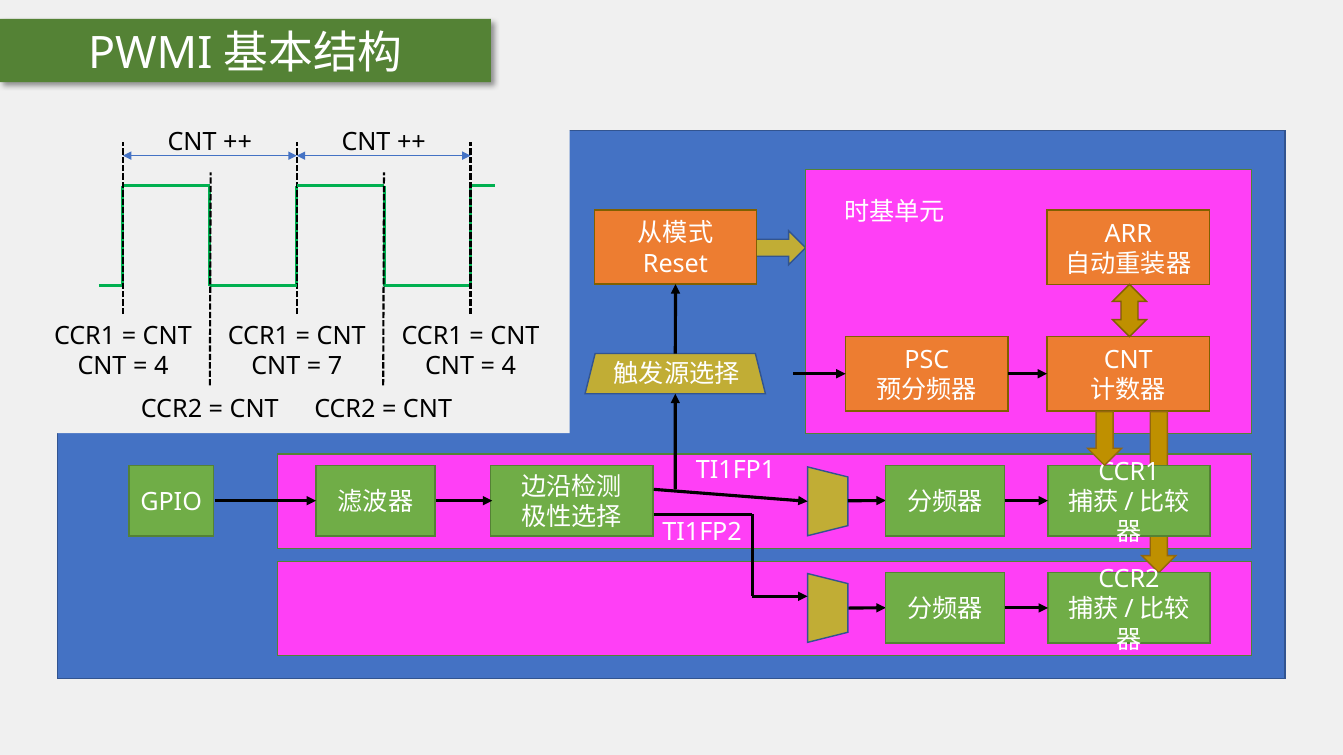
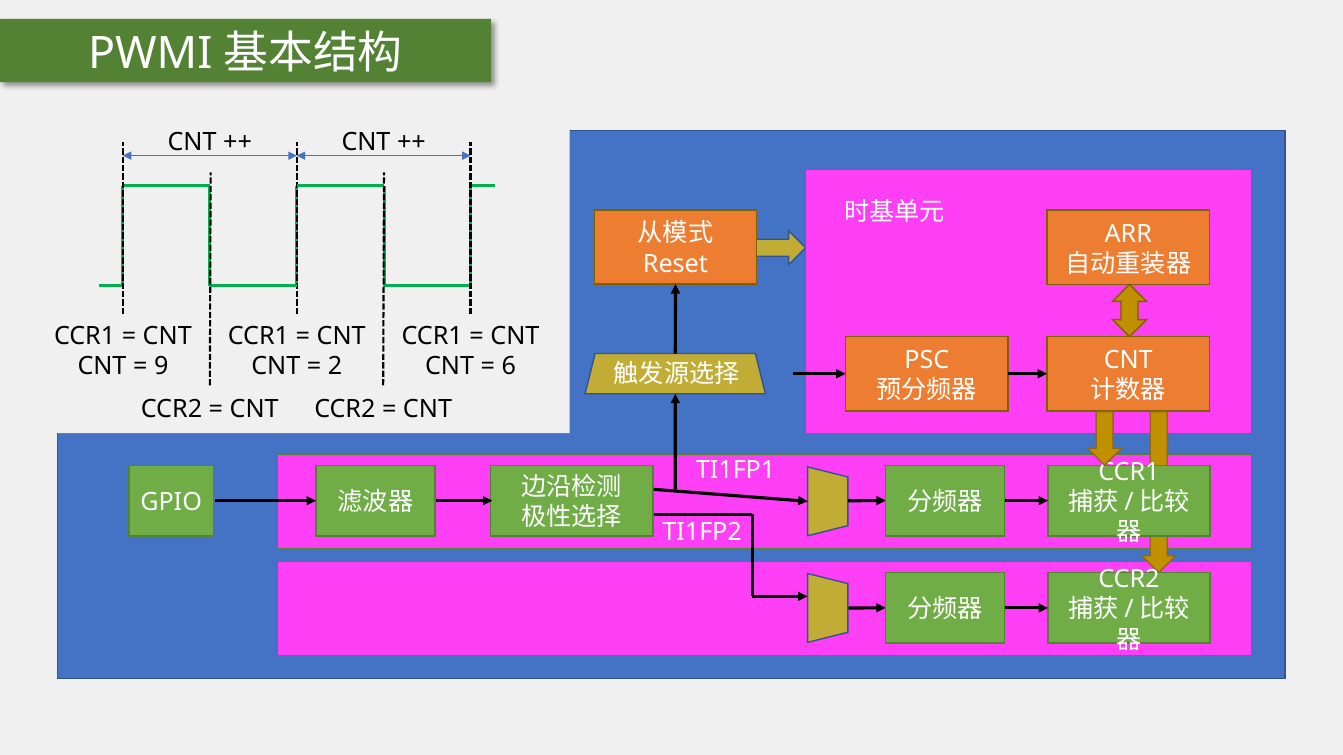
4 at (161, 366): 4 -> 9
7: 7 -> 2
4 at (509, 366): 4 -> 6
